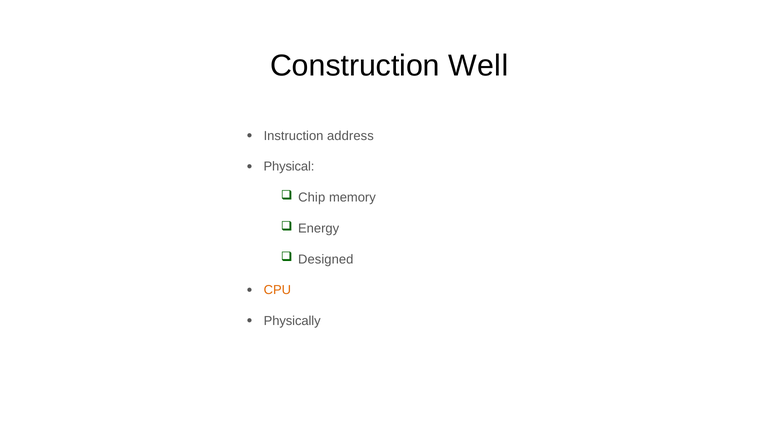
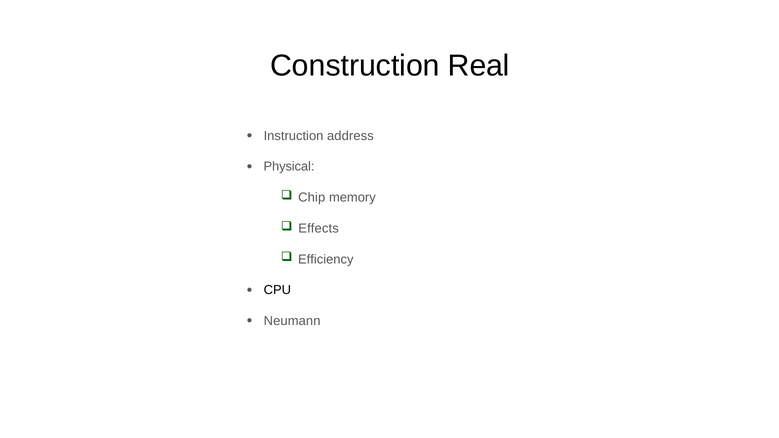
Well: Well -> Real
Energy: Energy -> Effects
Designed: Designed -> Efficiency
CPU colour: orange -> black
Physically: Physically -> Neumann
